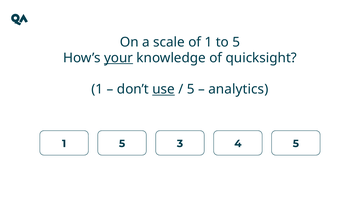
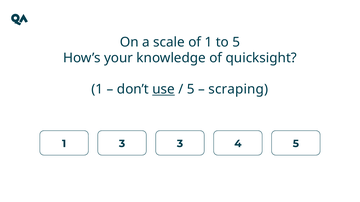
your underline: present -> none
analytics: analytics -> scraping
1 5: 5 -> 3
